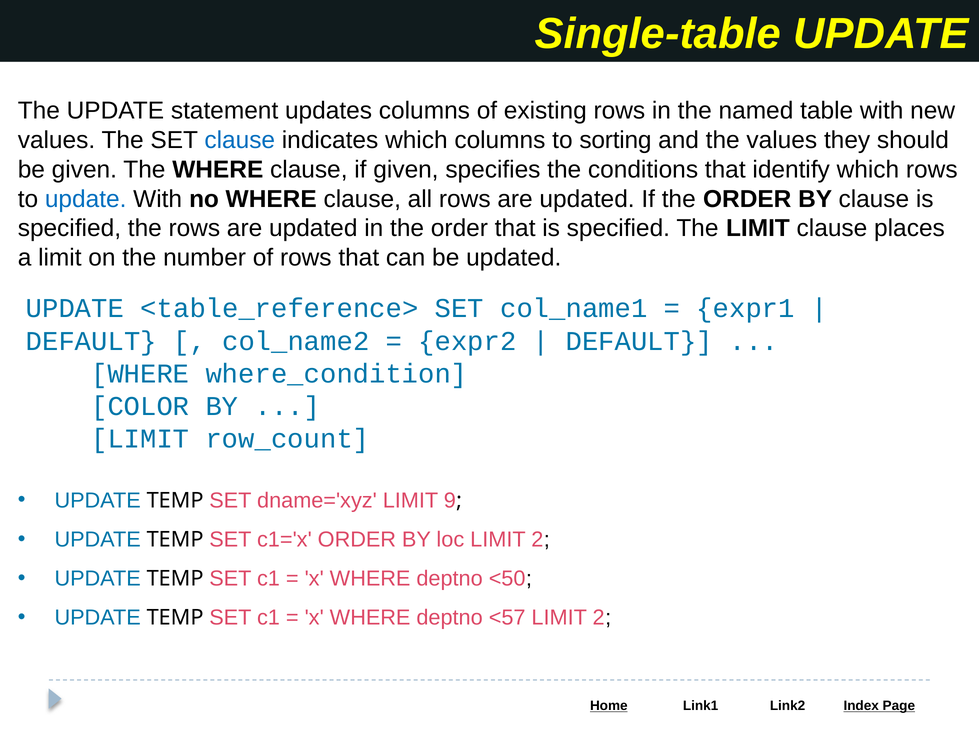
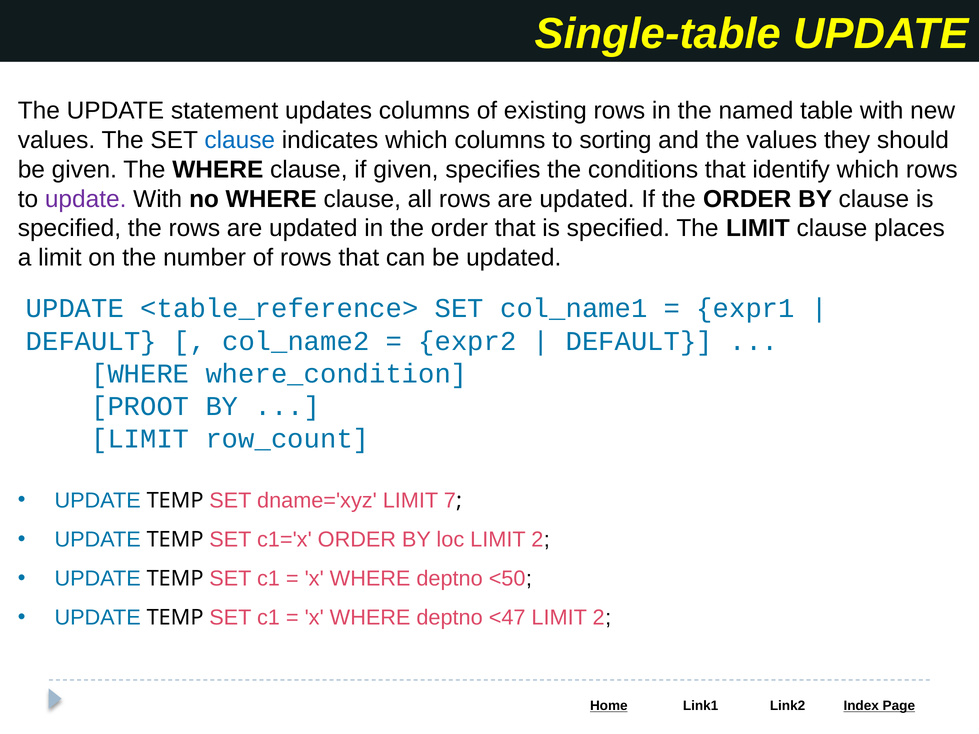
update at (86, 199) colour: blue -> purple
COLOR: COLOR -> PROOT
9: 9 -> 7
<57: <57 -> <47
